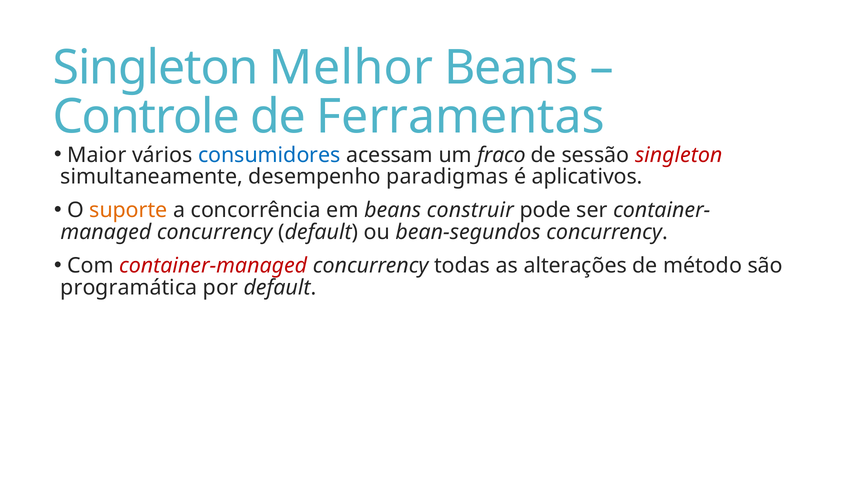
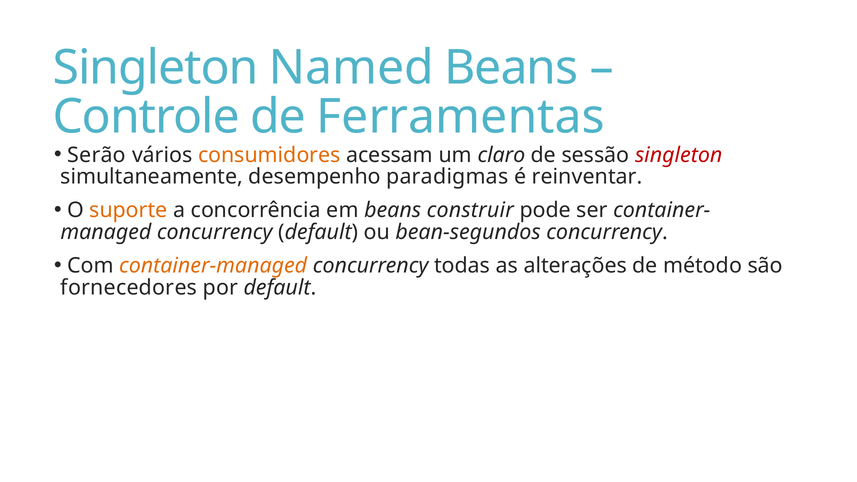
Melhor: Melhor -> Named
Maior: Maior -> Serão
consumidores colour: blue -> orange
fraco: fraco -> claro
aplicativos: aplicativos -> reinventar
container-managed colour: red -> orange
programática: programática -> fornecedores
